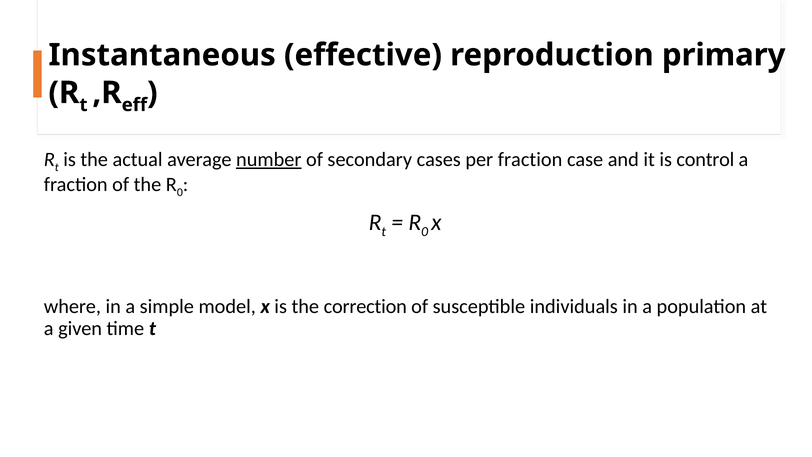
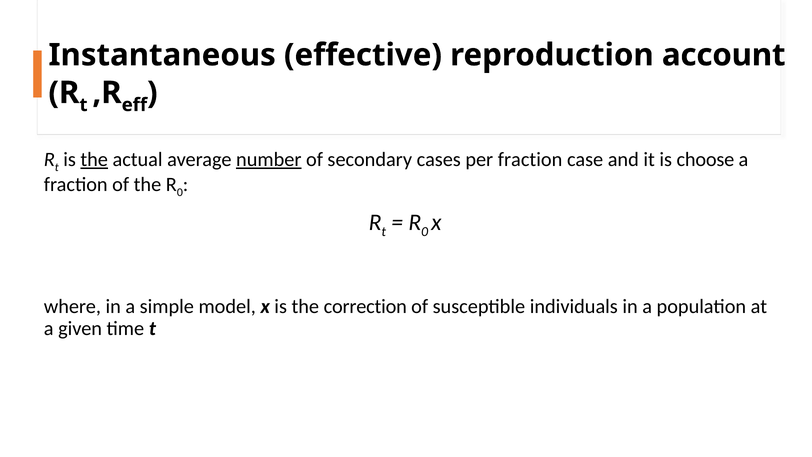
primary: primary -> account
the at (94, 159) underline: none -> present
control: control -> choose
